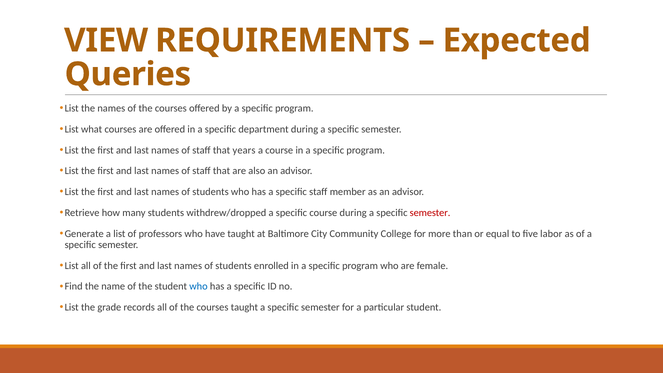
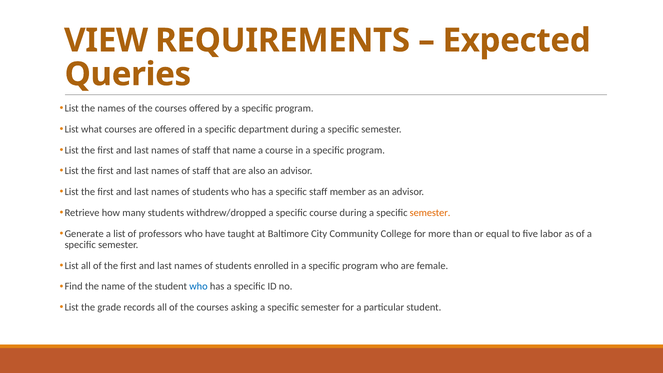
that years: years -> name
semester at (430, 213) colour: red -> orange
courses taught: taught -> asking
